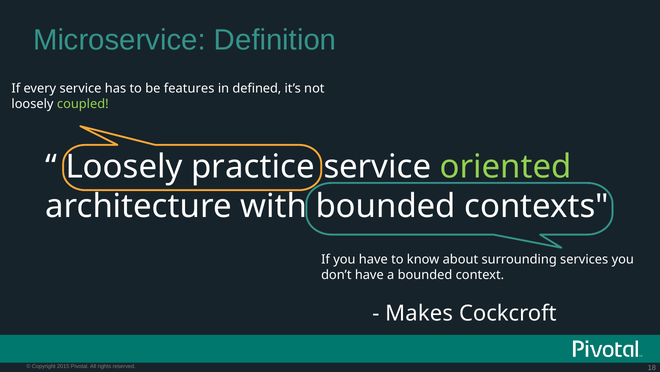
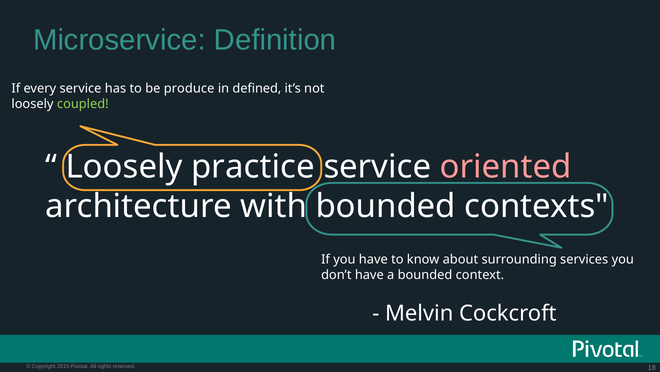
features: features -> produce
oriented colour: light green -> pink
Makes: Makes -> Melvin
